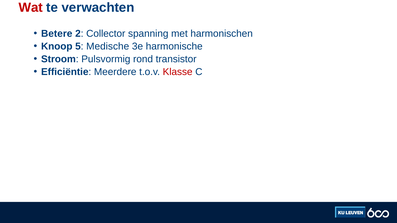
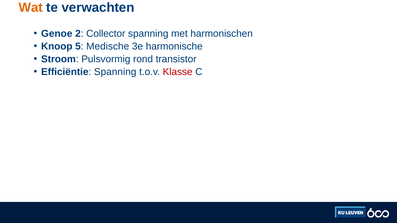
Wat colour: red -> orange
Betere: Betere -> Genoe
Efficiëntie Meerdere: Meerdere -> Spanning
